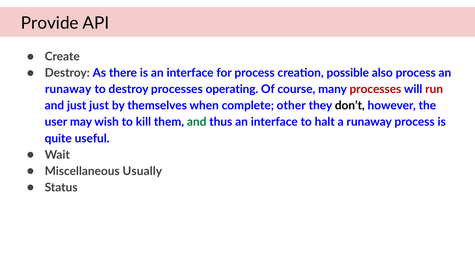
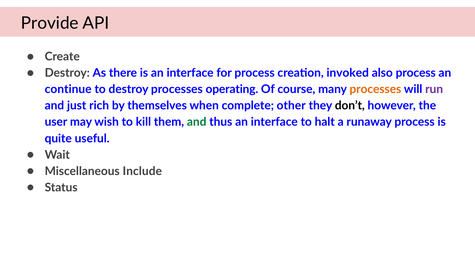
possible: possible -> invoked
runaway at (68, 89): runaway -> continue
processes at (375, 89) colour: red -> orange
run colour: red -> purple
just just: just -> rich
Usually: Usually -> Include
